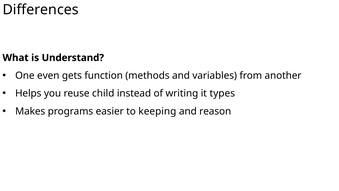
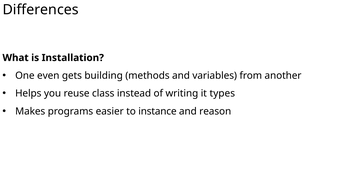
Understand: Understand -> Installation
function: function -> building
child: child -> class
keeping: keeping -> instance
